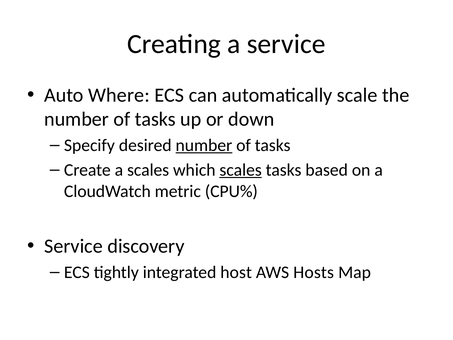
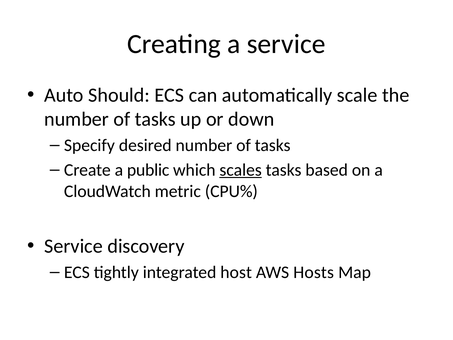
Where: Where -> Should
number at (204, 145) underline: present -> none
a scales: scales -> public
